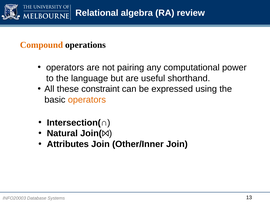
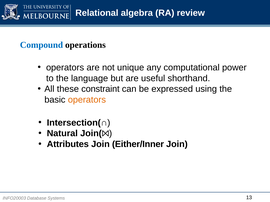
Compound colour: orange -> blue
pairing: pairing -> unique
Other/Inner: Other/Inner -> Either/Inner
